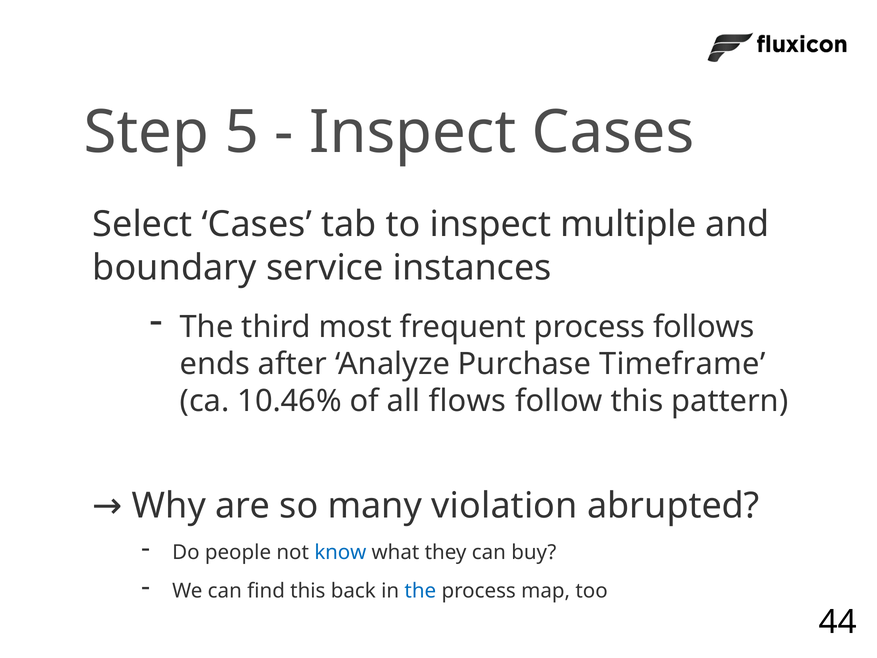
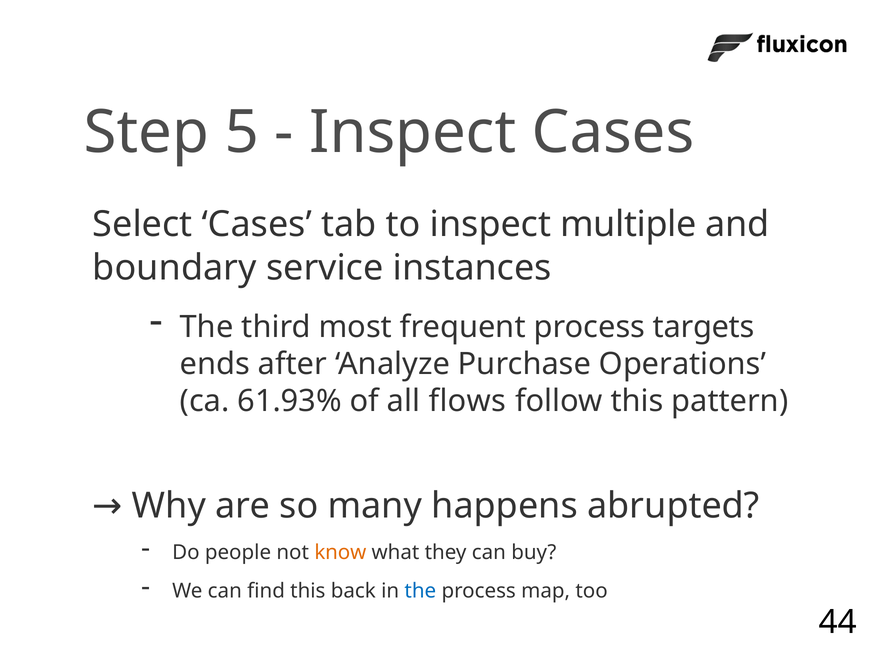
follows: follows -> targets
Timeframe: Timeframe -> Operations
10.46%: 10.46% -> 61.93%
violation: violation -> happens
know colour: blue -> orange
